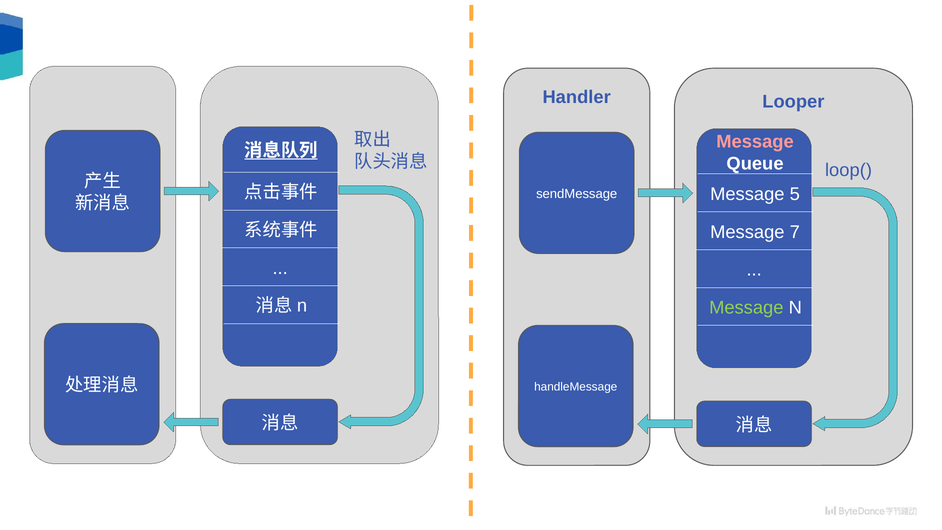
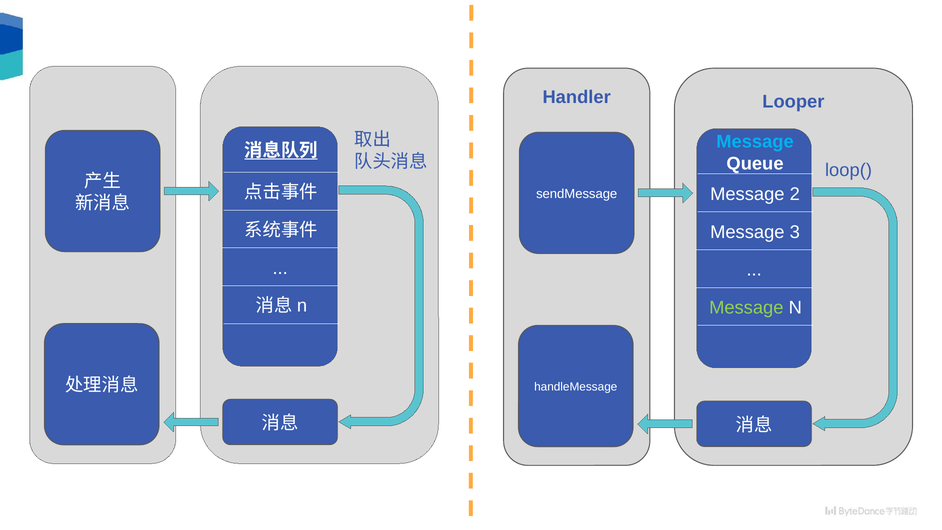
Message at (755, 142) colour: pink -> light blue
5: 5 -> 2
7: 7 -> 3
